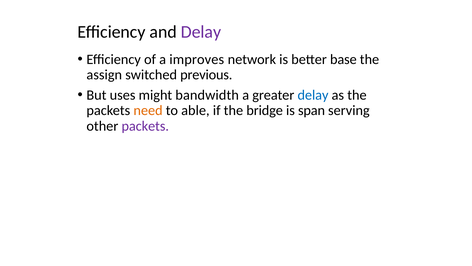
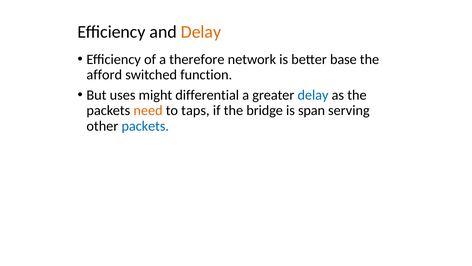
Delay at (201, 32) colour: purple -> orange
improves: improves -> therefore
assign: assign -> afford
previous: previous -> function
bandwidth: bandwidth -> differential
able: able -> taps
packets at (145, 126) colour: purple -> blue
